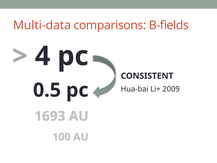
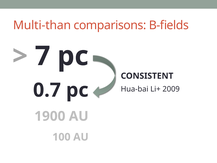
Multi-data: Multi-data -> Multi-than
4: 4 -> 7
0.5: 0.5 -> 0.7
1693: 1693 -> 1900
